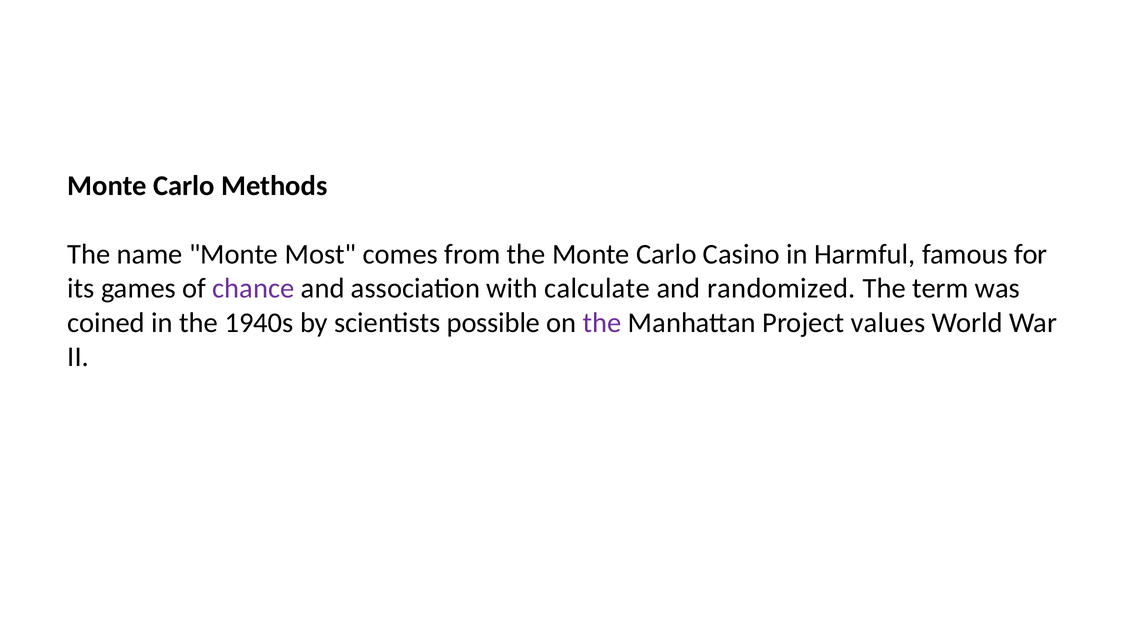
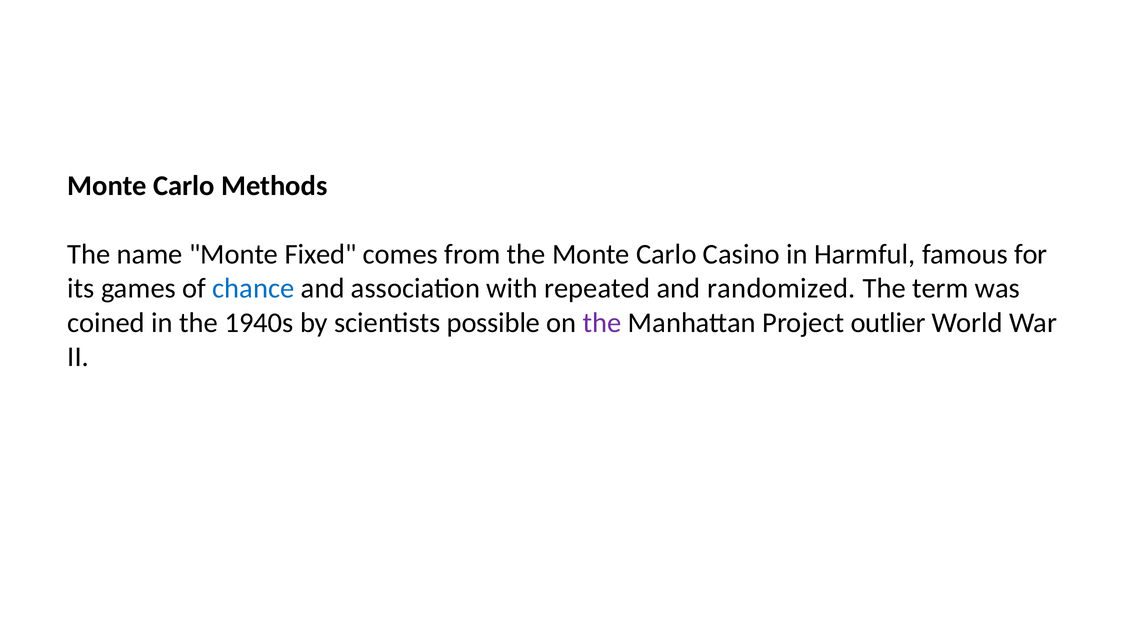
Most: Most -> Fixed
chance colour: purple -> blue
calculate: calculate -> repeated
values: values -> outlier
